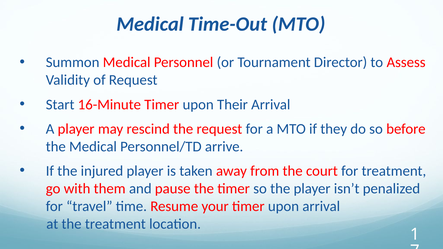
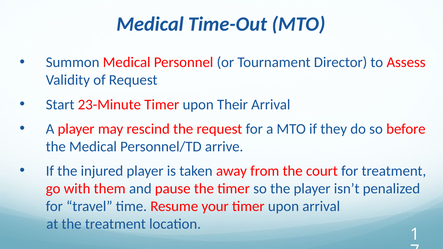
16-Minute: 16-Minute -> 23-Minute
